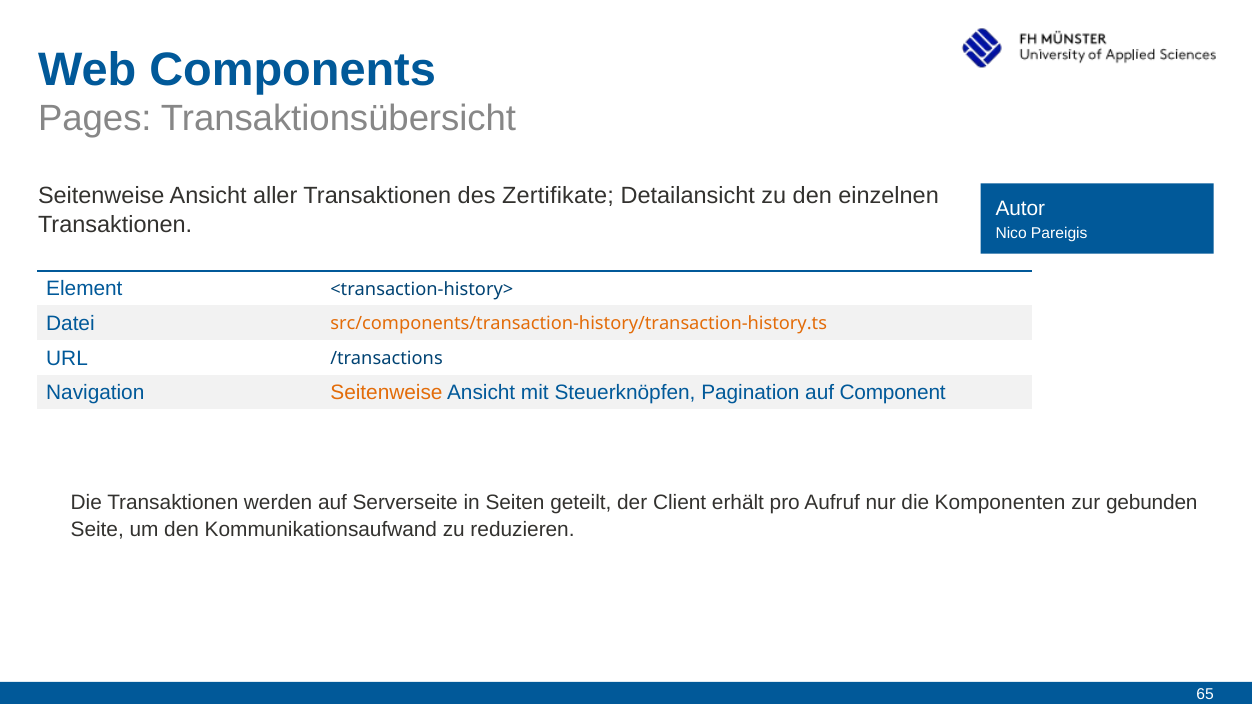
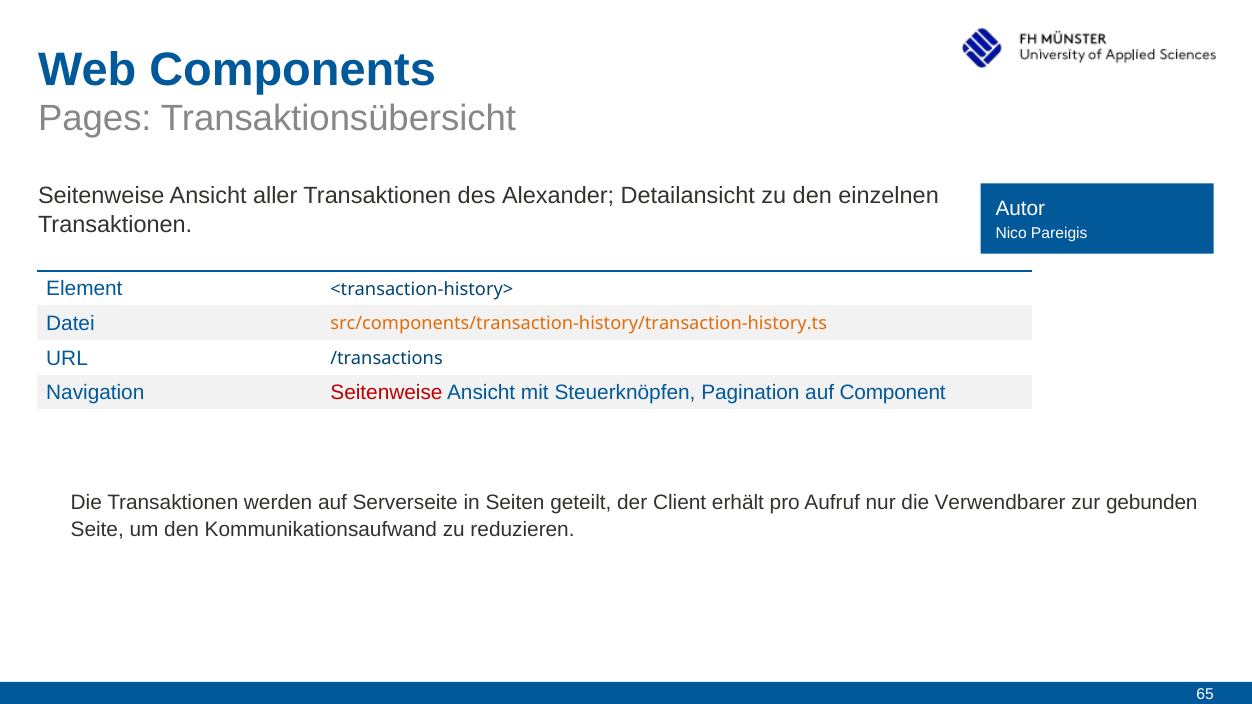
Zertifikate: Zertifikate -> Alexander
Seitenweise at (386, 393) colour: orange -> red
Komponenten: Komponenten -> Verwendbarer
